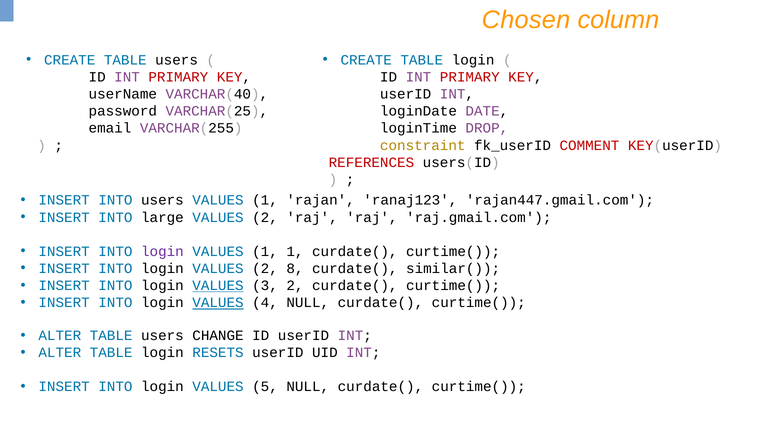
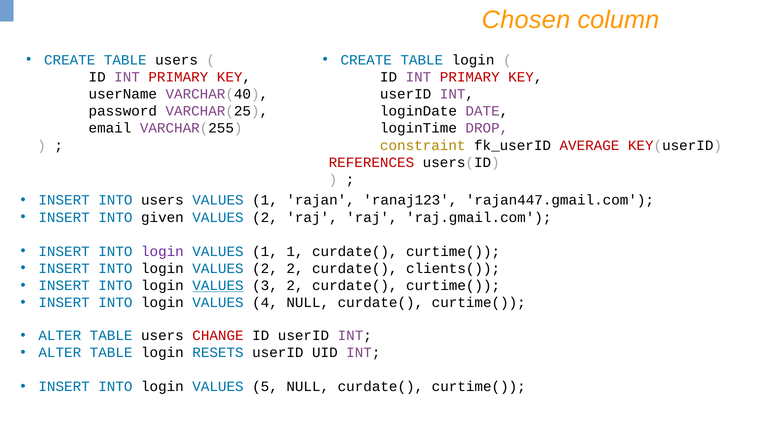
COMMENT: COMMENT -> AVERAGE
large: large -> given
2 8: 8 -> 2
similar(: similar( -> clients(
VALUES at (218, 303) underline: present -> none
CHANGE colour: black -> red
